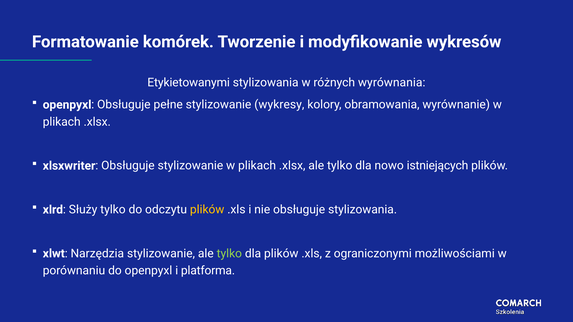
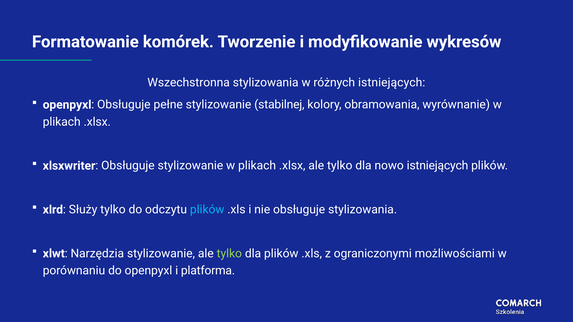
Etykietowanymi: Etykietowanymi -> Wszechstronna
różnych wyrównania: wyrównania -> istniejących
wykresy: wykresy -> stabilnej
plików at (207, 210) colour: yellow -> light blue
